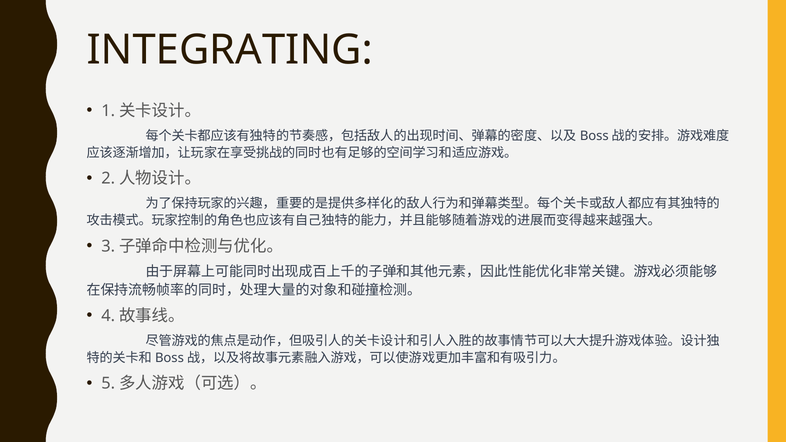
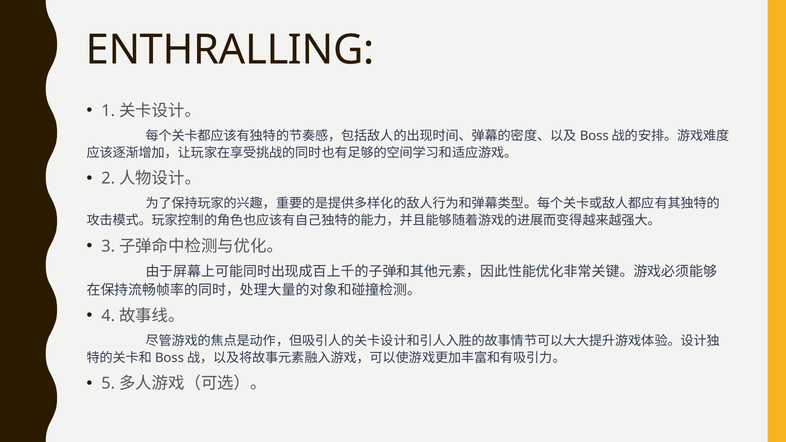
INTEGRATING: INTEGRATING -> ENTHRALLING
